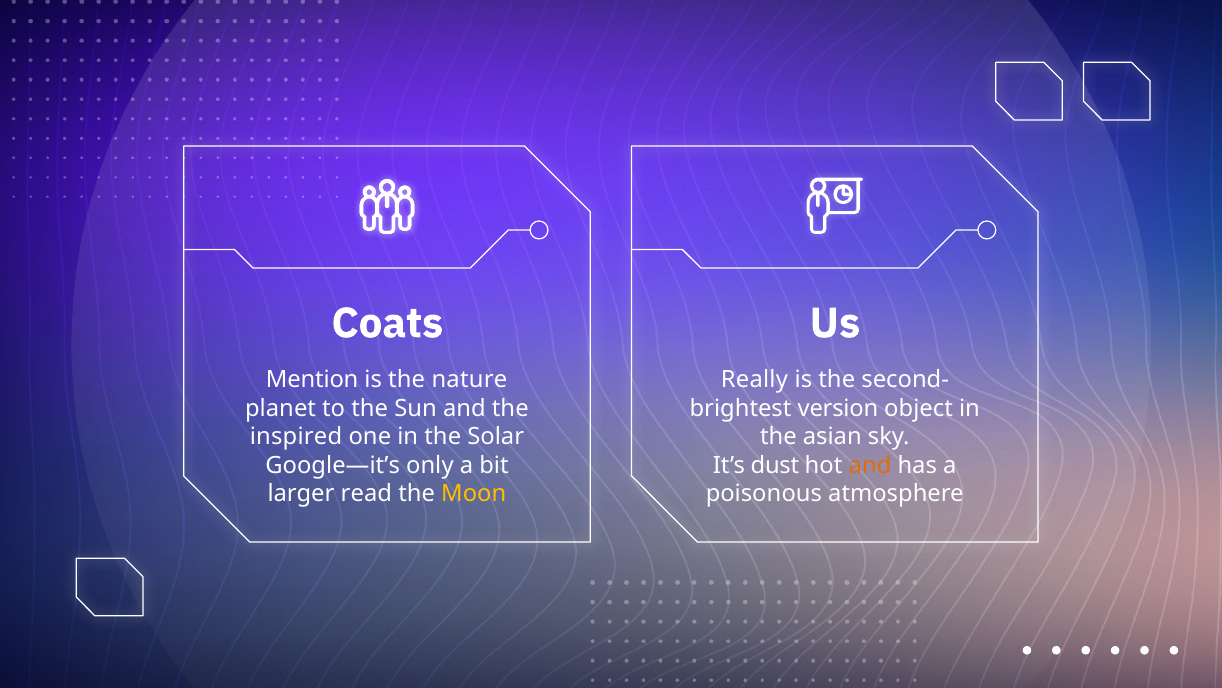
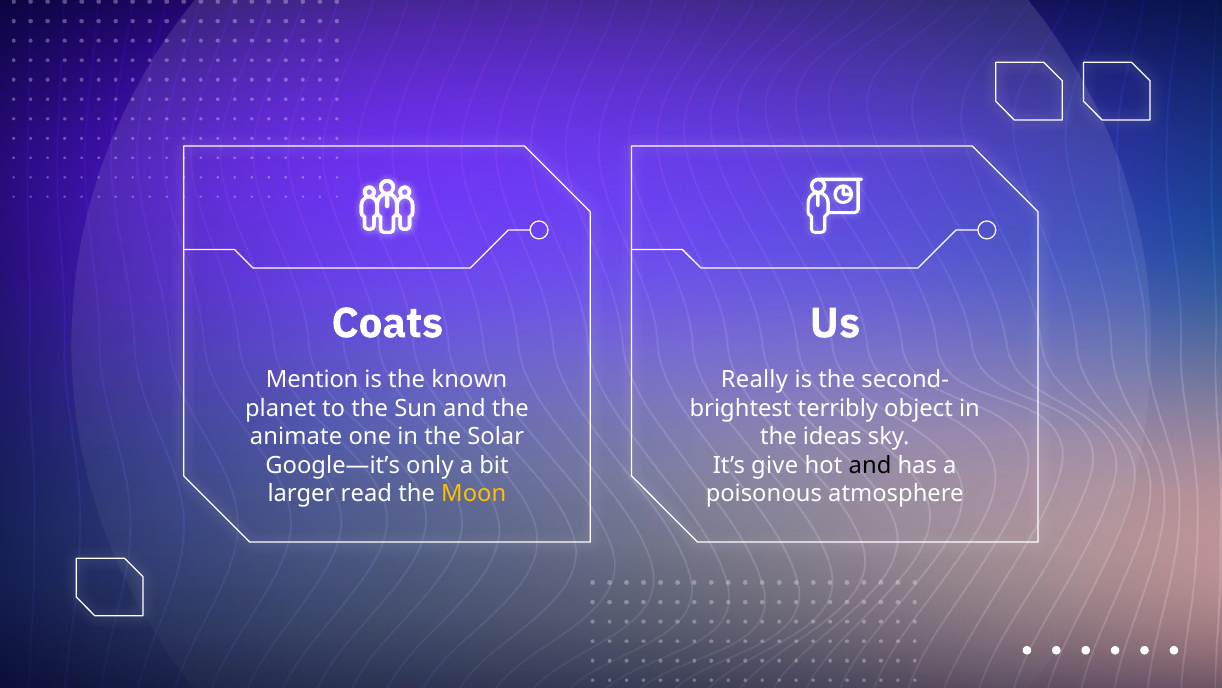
nature: nature -> known
version: version -> terribly
inspired: inspired -> animate
asian: asian -> ideas
dust: dust -> give
and at (870, 465) colour: orange -> black
